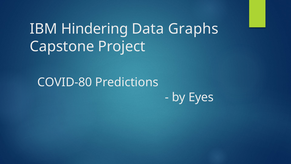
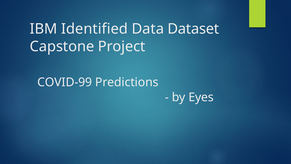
Hindering: Hindering -> Identified
Graphs: Graphs -> Dataset
COVID-80: COVID-80 -> COVID-99
